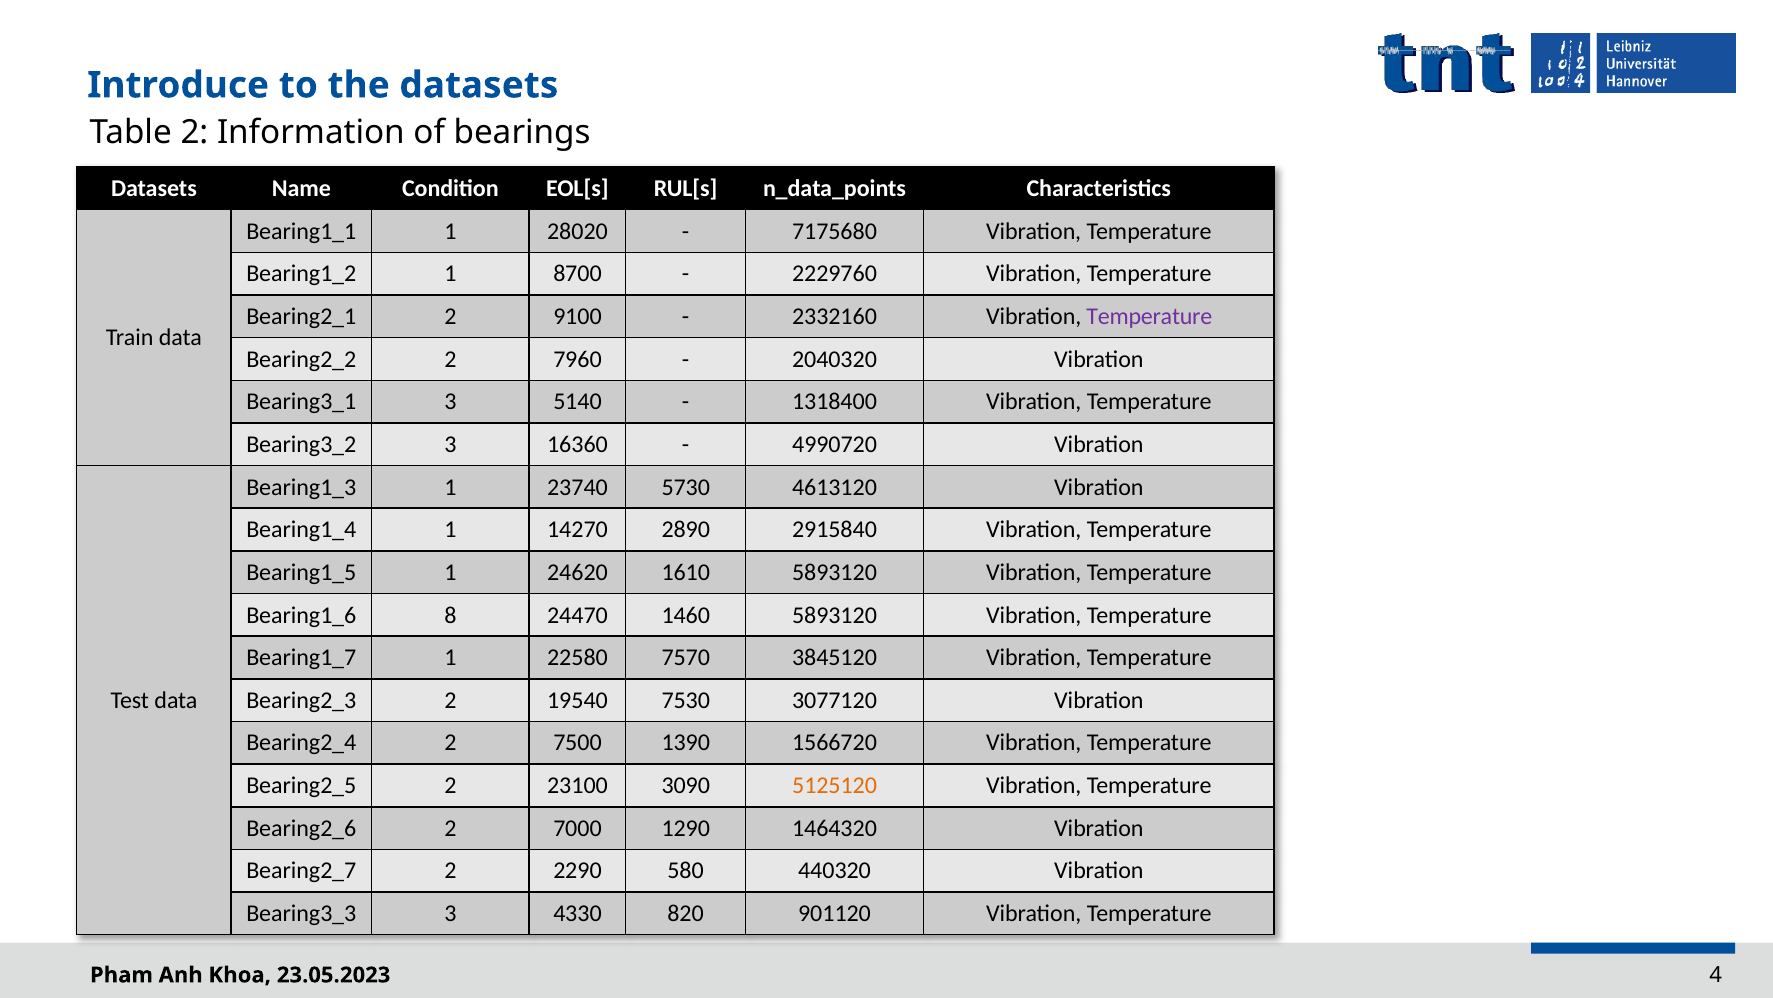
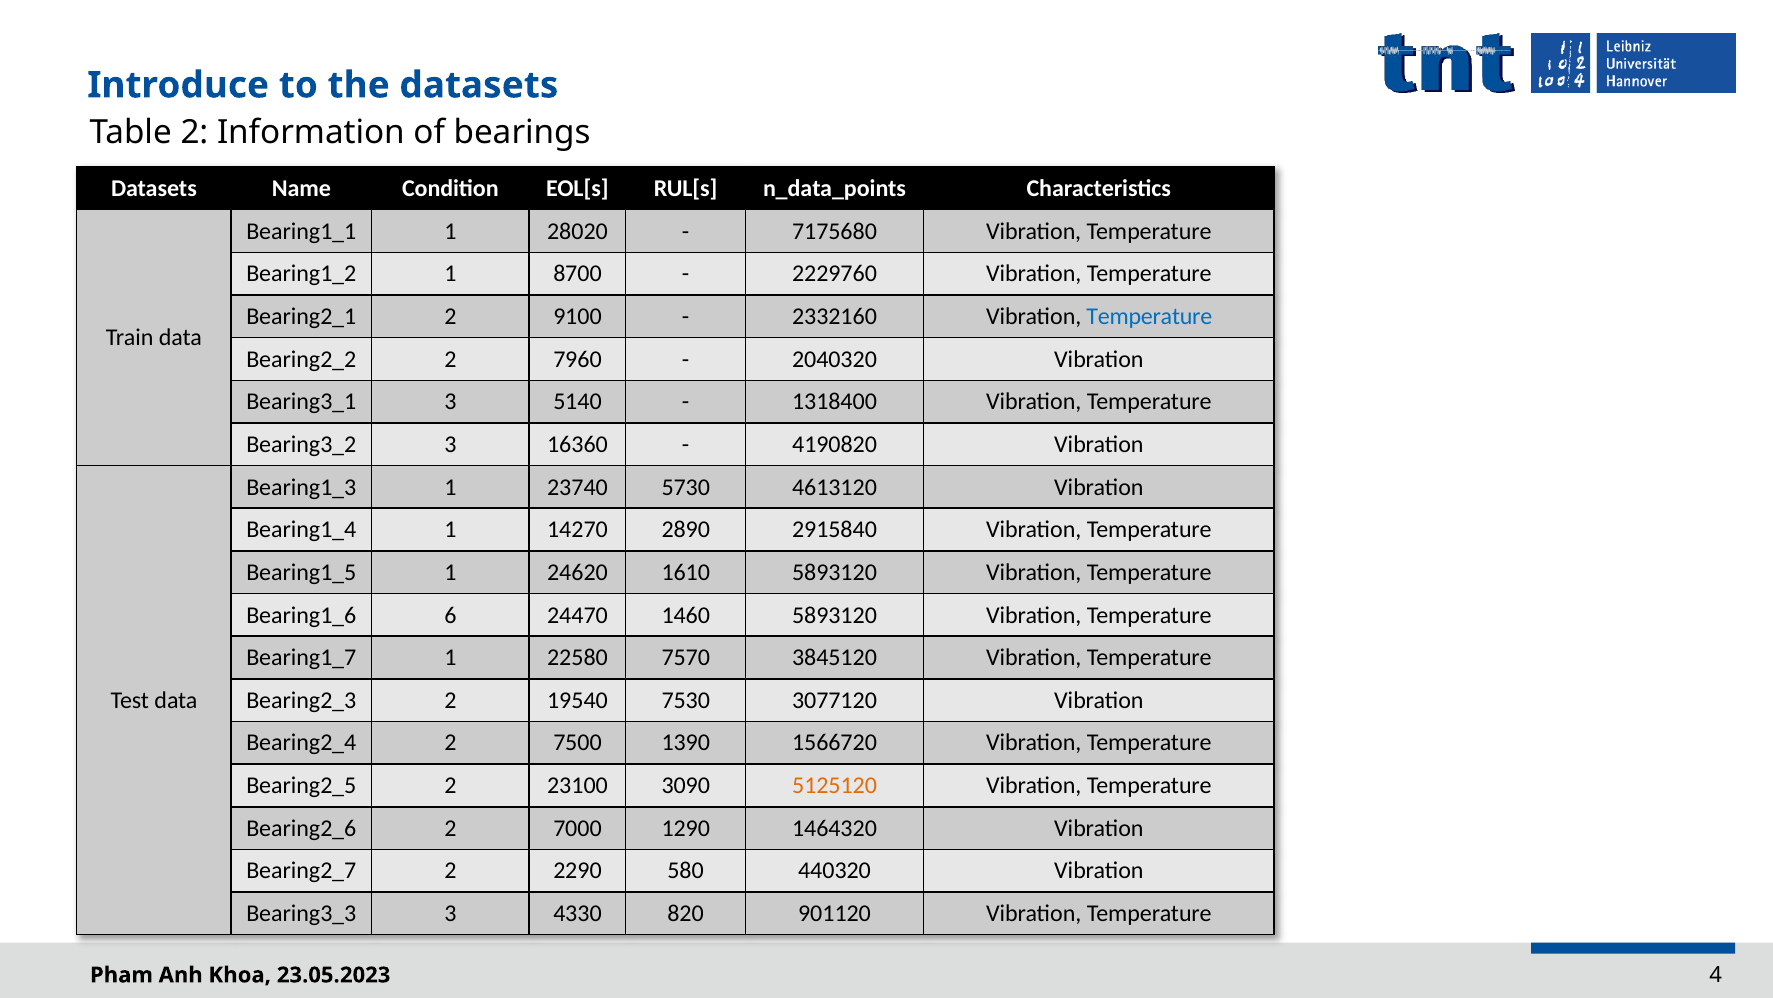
Temperature at (1149, 316) colour: purple -> blue
4990720: 4990720 -> 4190820
8: 8 -> 6
